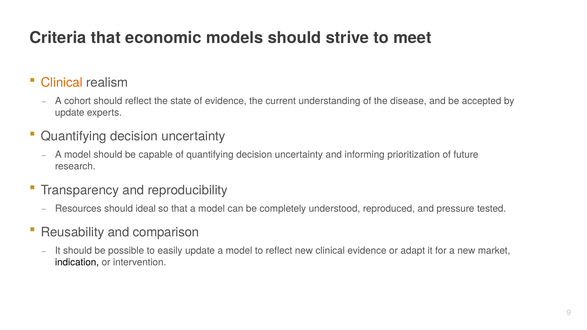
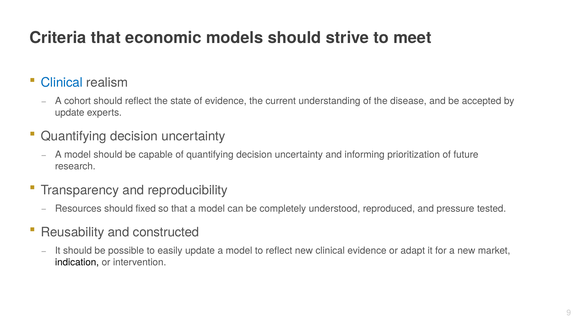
Clinical at (62, 83) colour: orange -> blue
ideal: ideal -> fixed
comparison: comparison -> constructed
